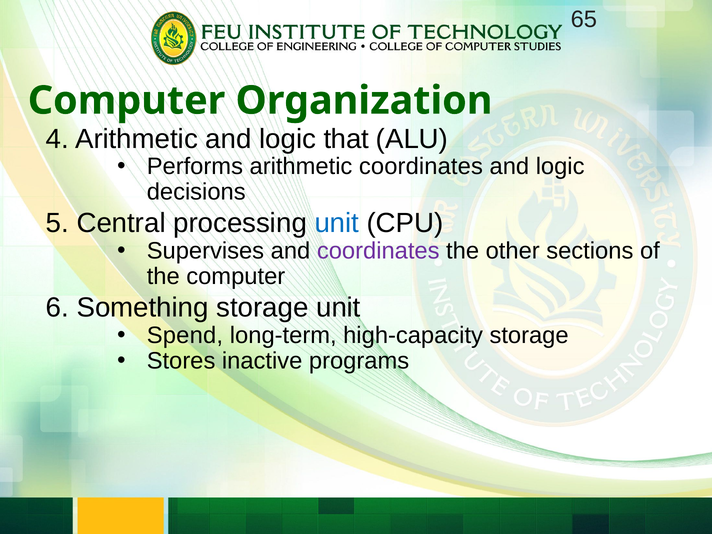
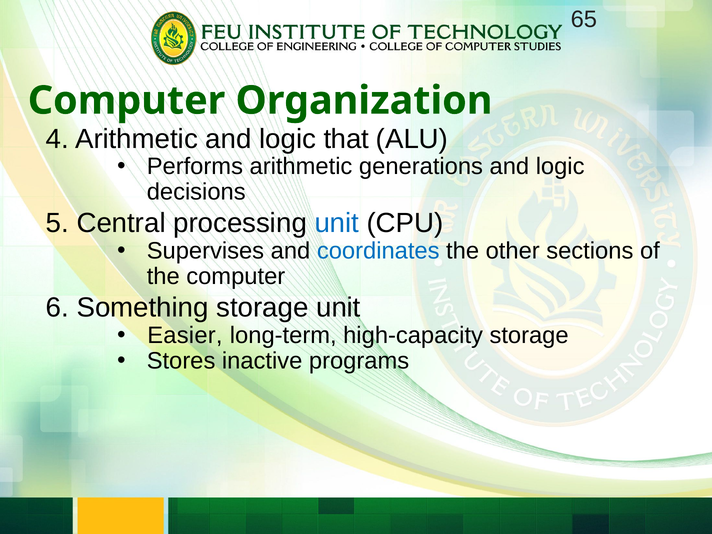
arithmetic coordinates: coordinates -> generations
coordinates at (378, 251) colour: purple -> blue
Spend: Spend -> Easier
